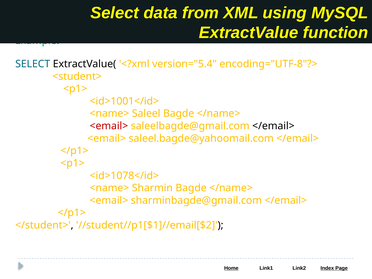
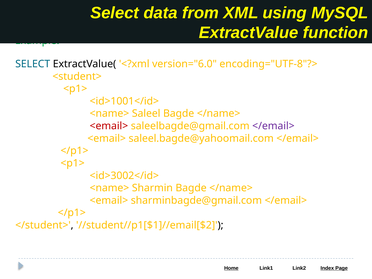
version="5.4: version="5.4 -> version="6.0
</email> at (273, 126) colour: black -> purple
<id>1078</id>: <id>1078</id> -> <id>3002</id>
